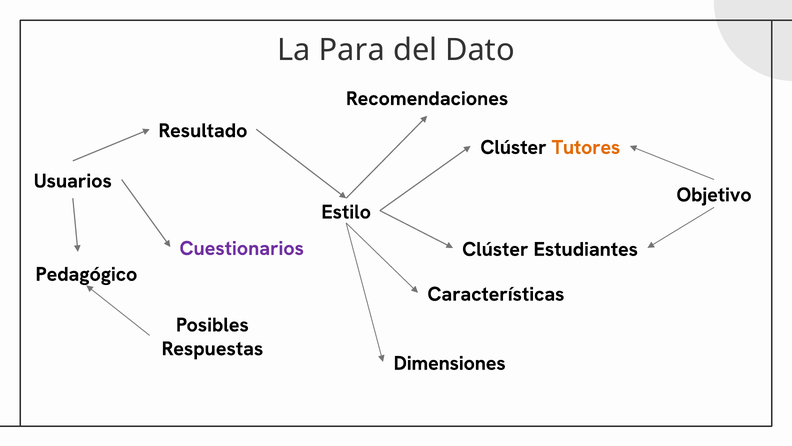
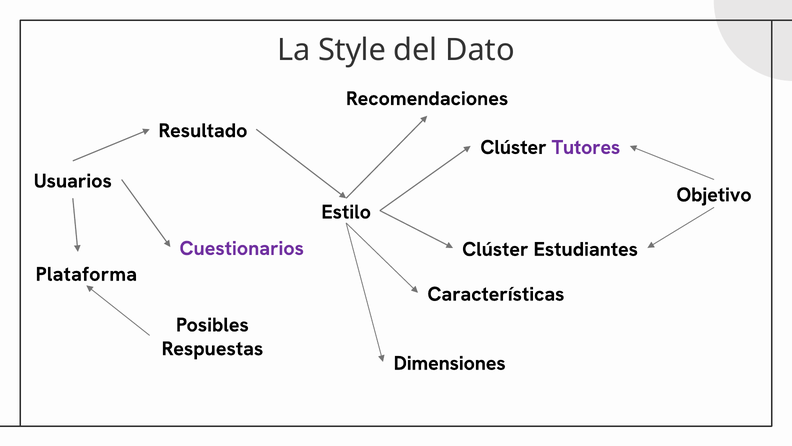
Para: Para -> Style
Tutores colour: orange -> purple
Pedagógico: Pedagógico -> Plataforma
